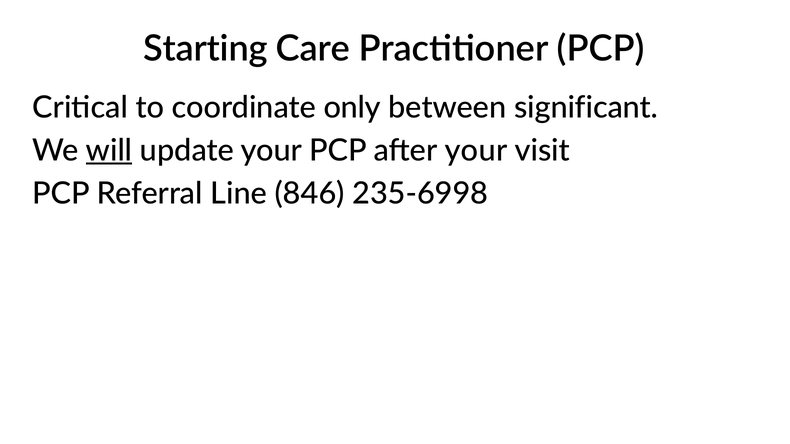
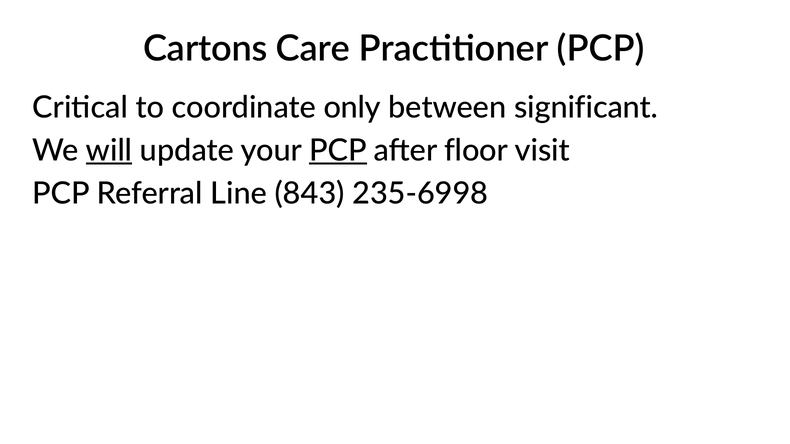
Starting: Starting -> Cartons
PCP at (338, 151) underline: none -> present
after your: your -> floor
846: 846 -> 843
